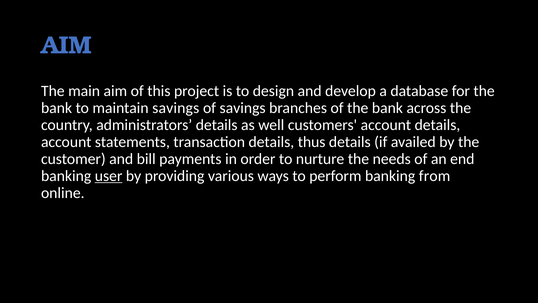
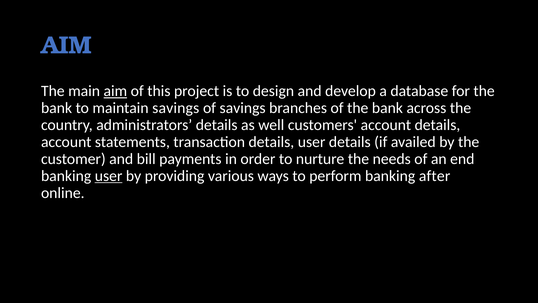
aim at (115, 91) underline: none -> present
details thus: thus -> user
from: from -> after
